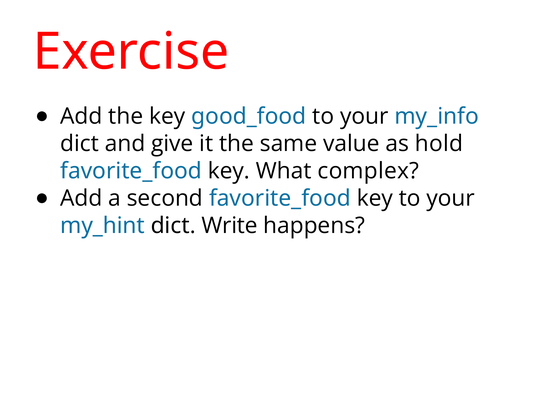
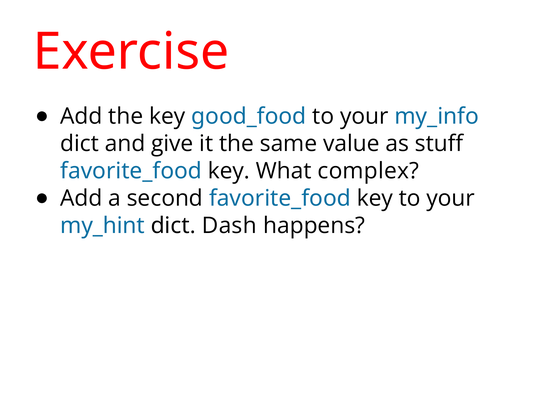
hold: hold -> stuff
Write: Write -> Dash
